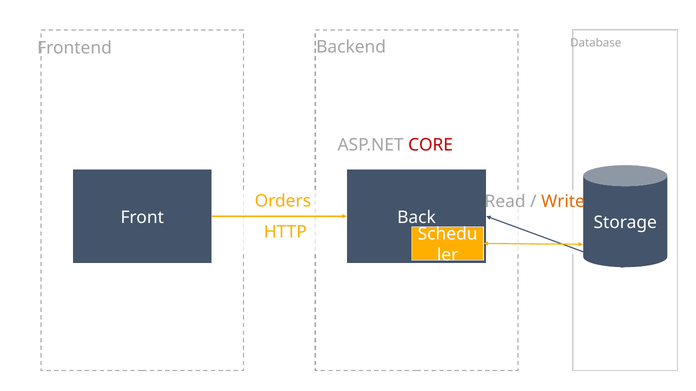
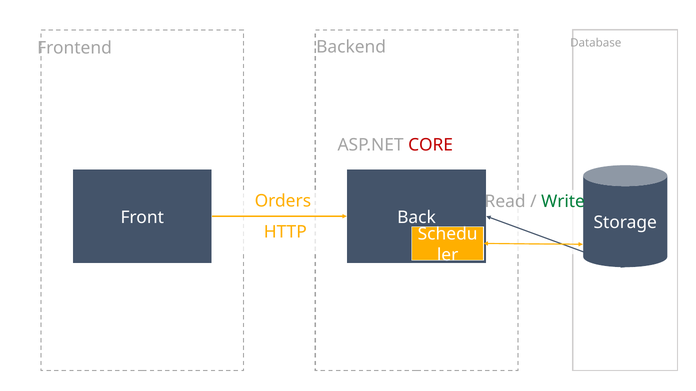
Write colour: orange -> green
